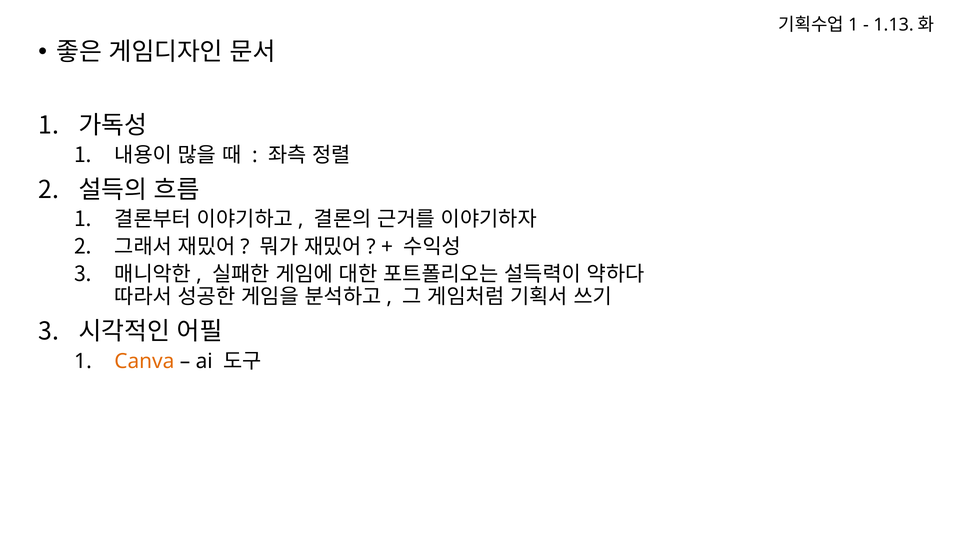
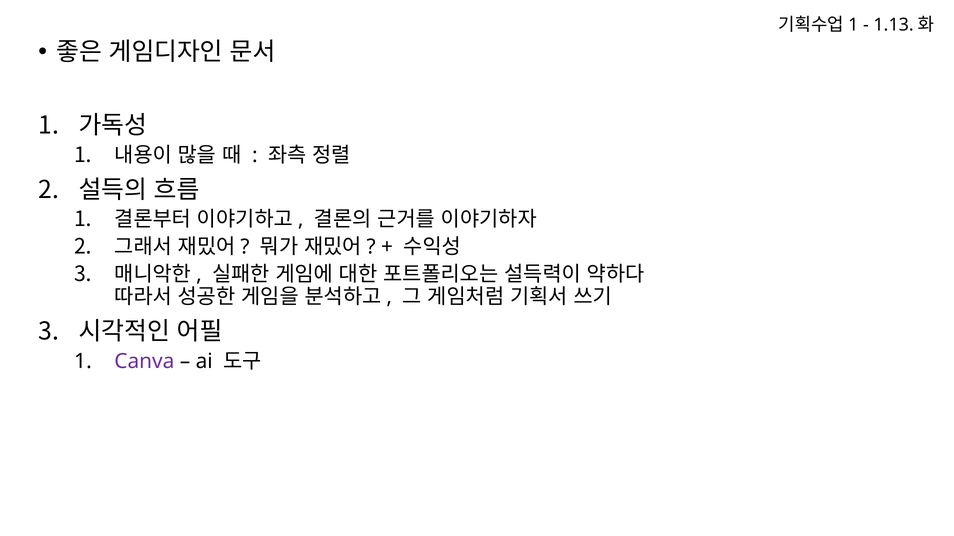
Canva colour: orange -> purple
